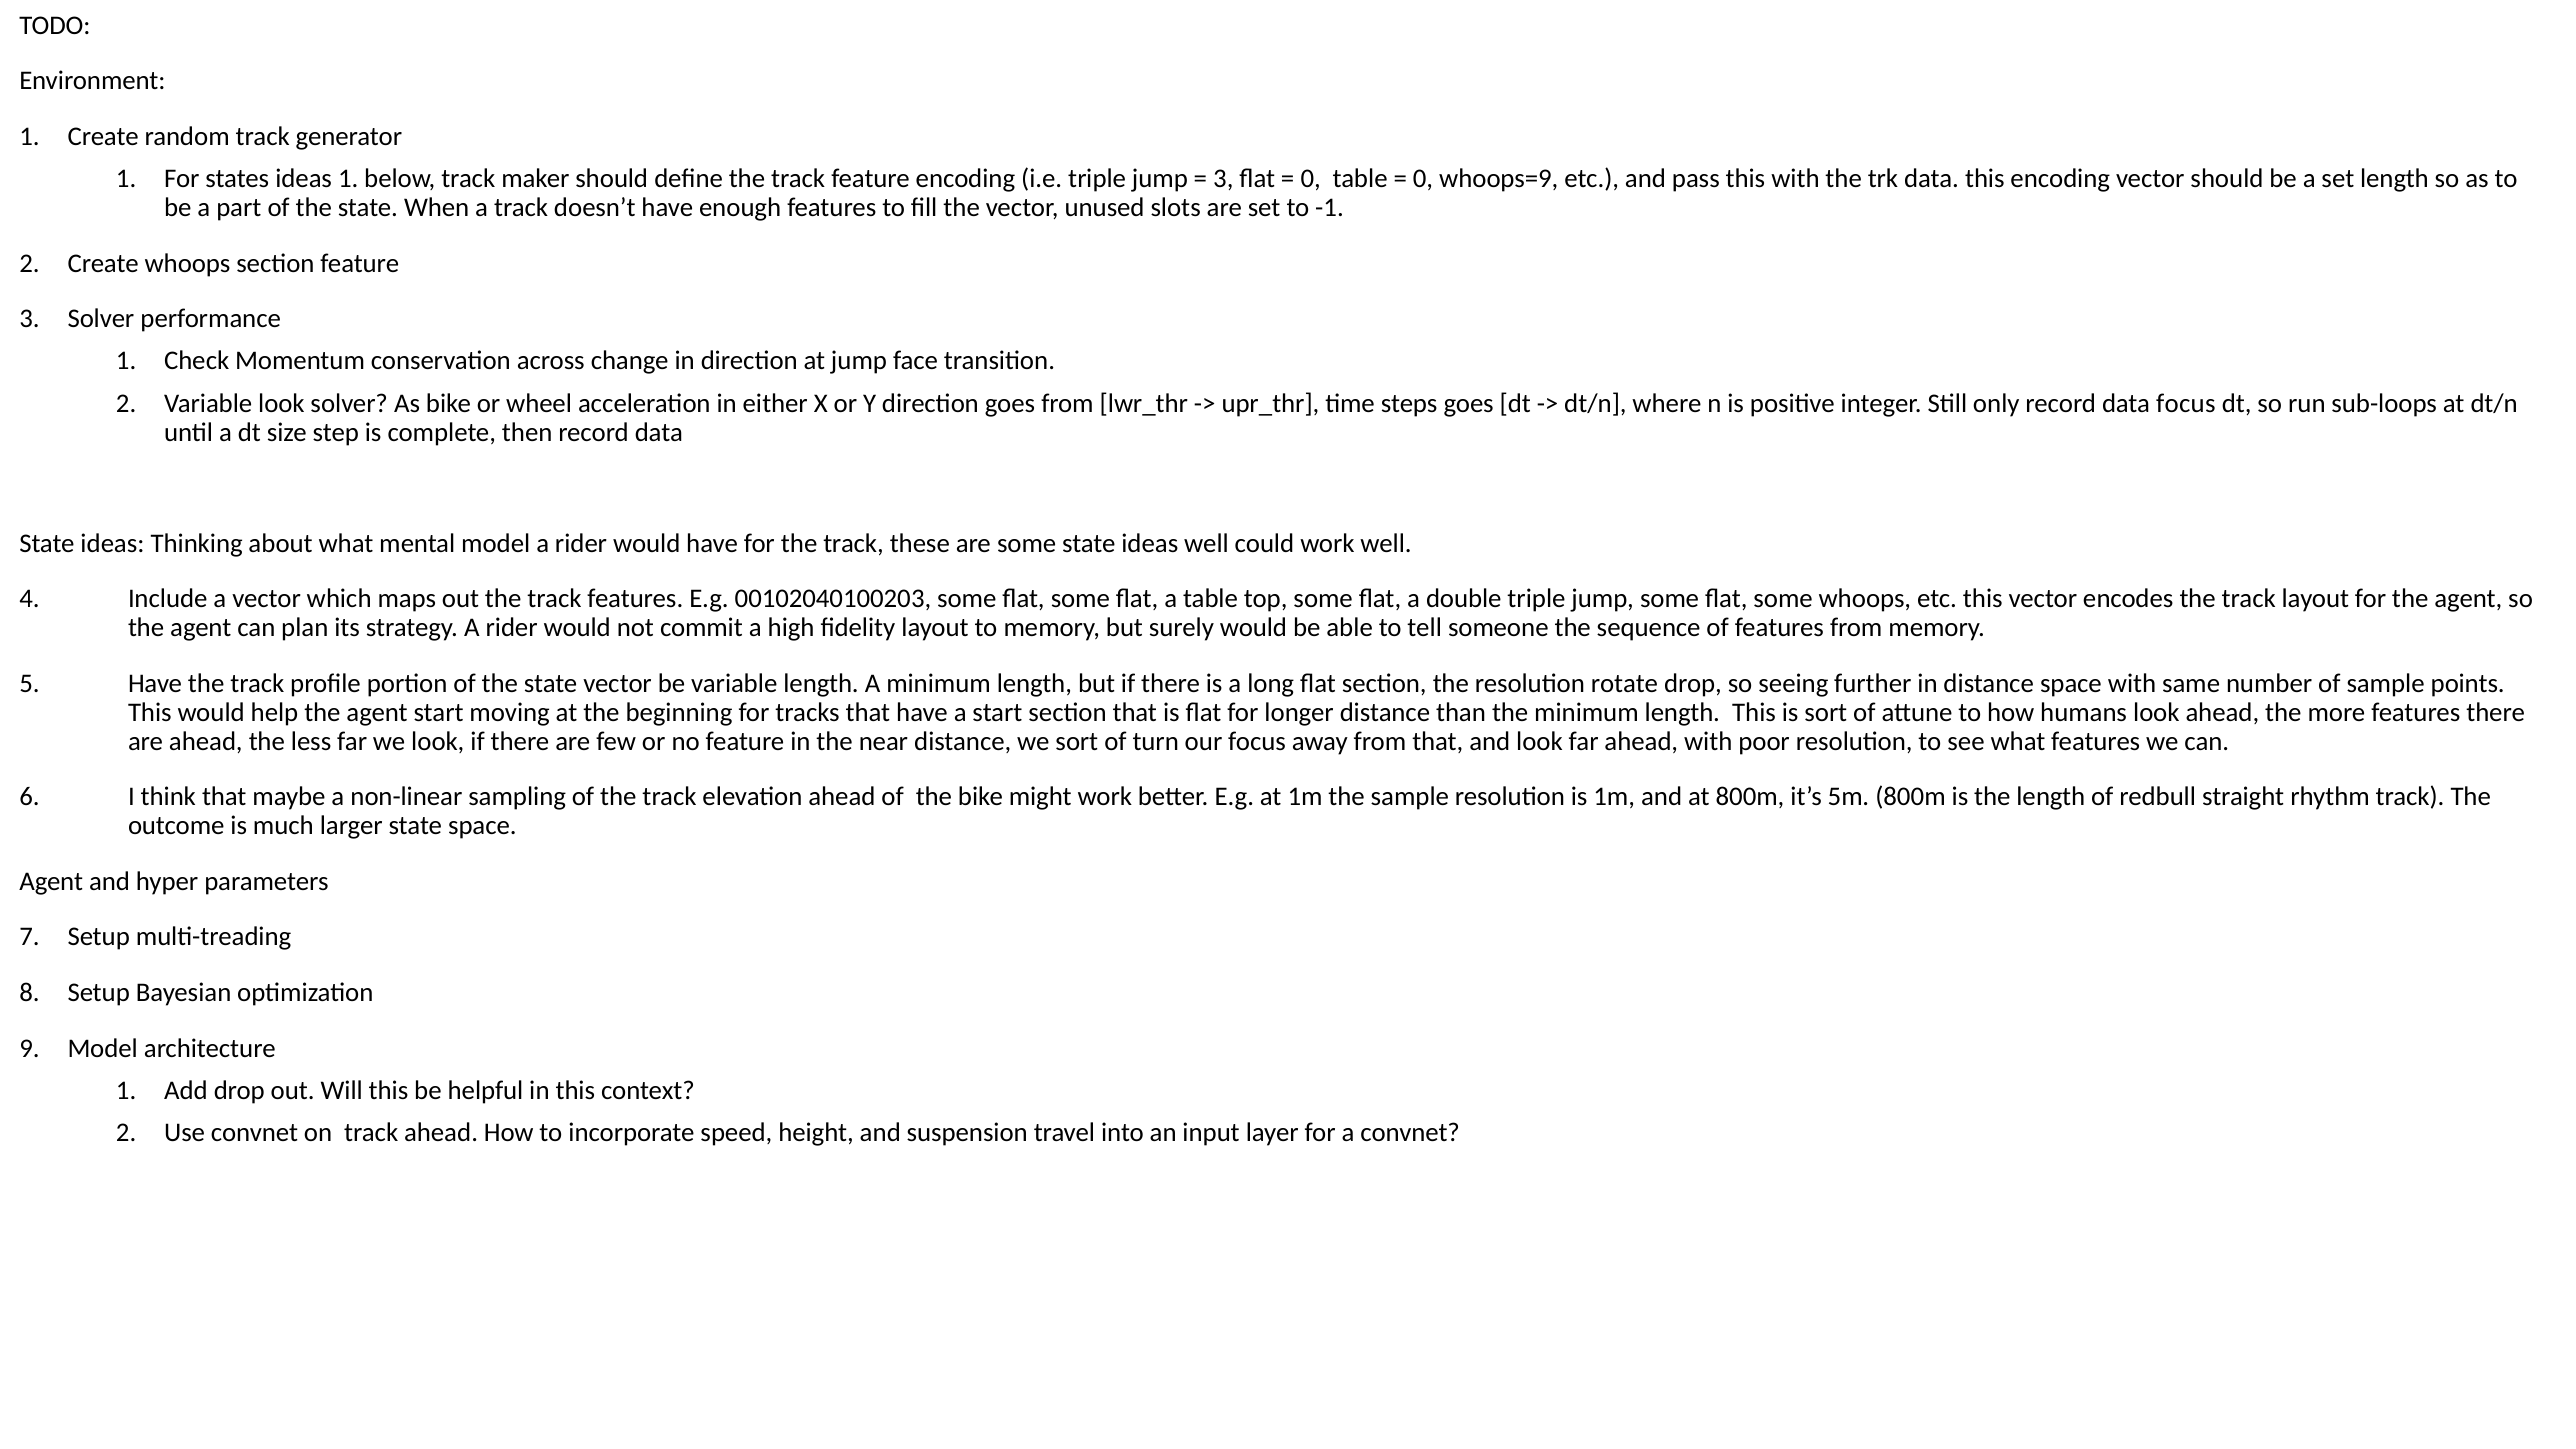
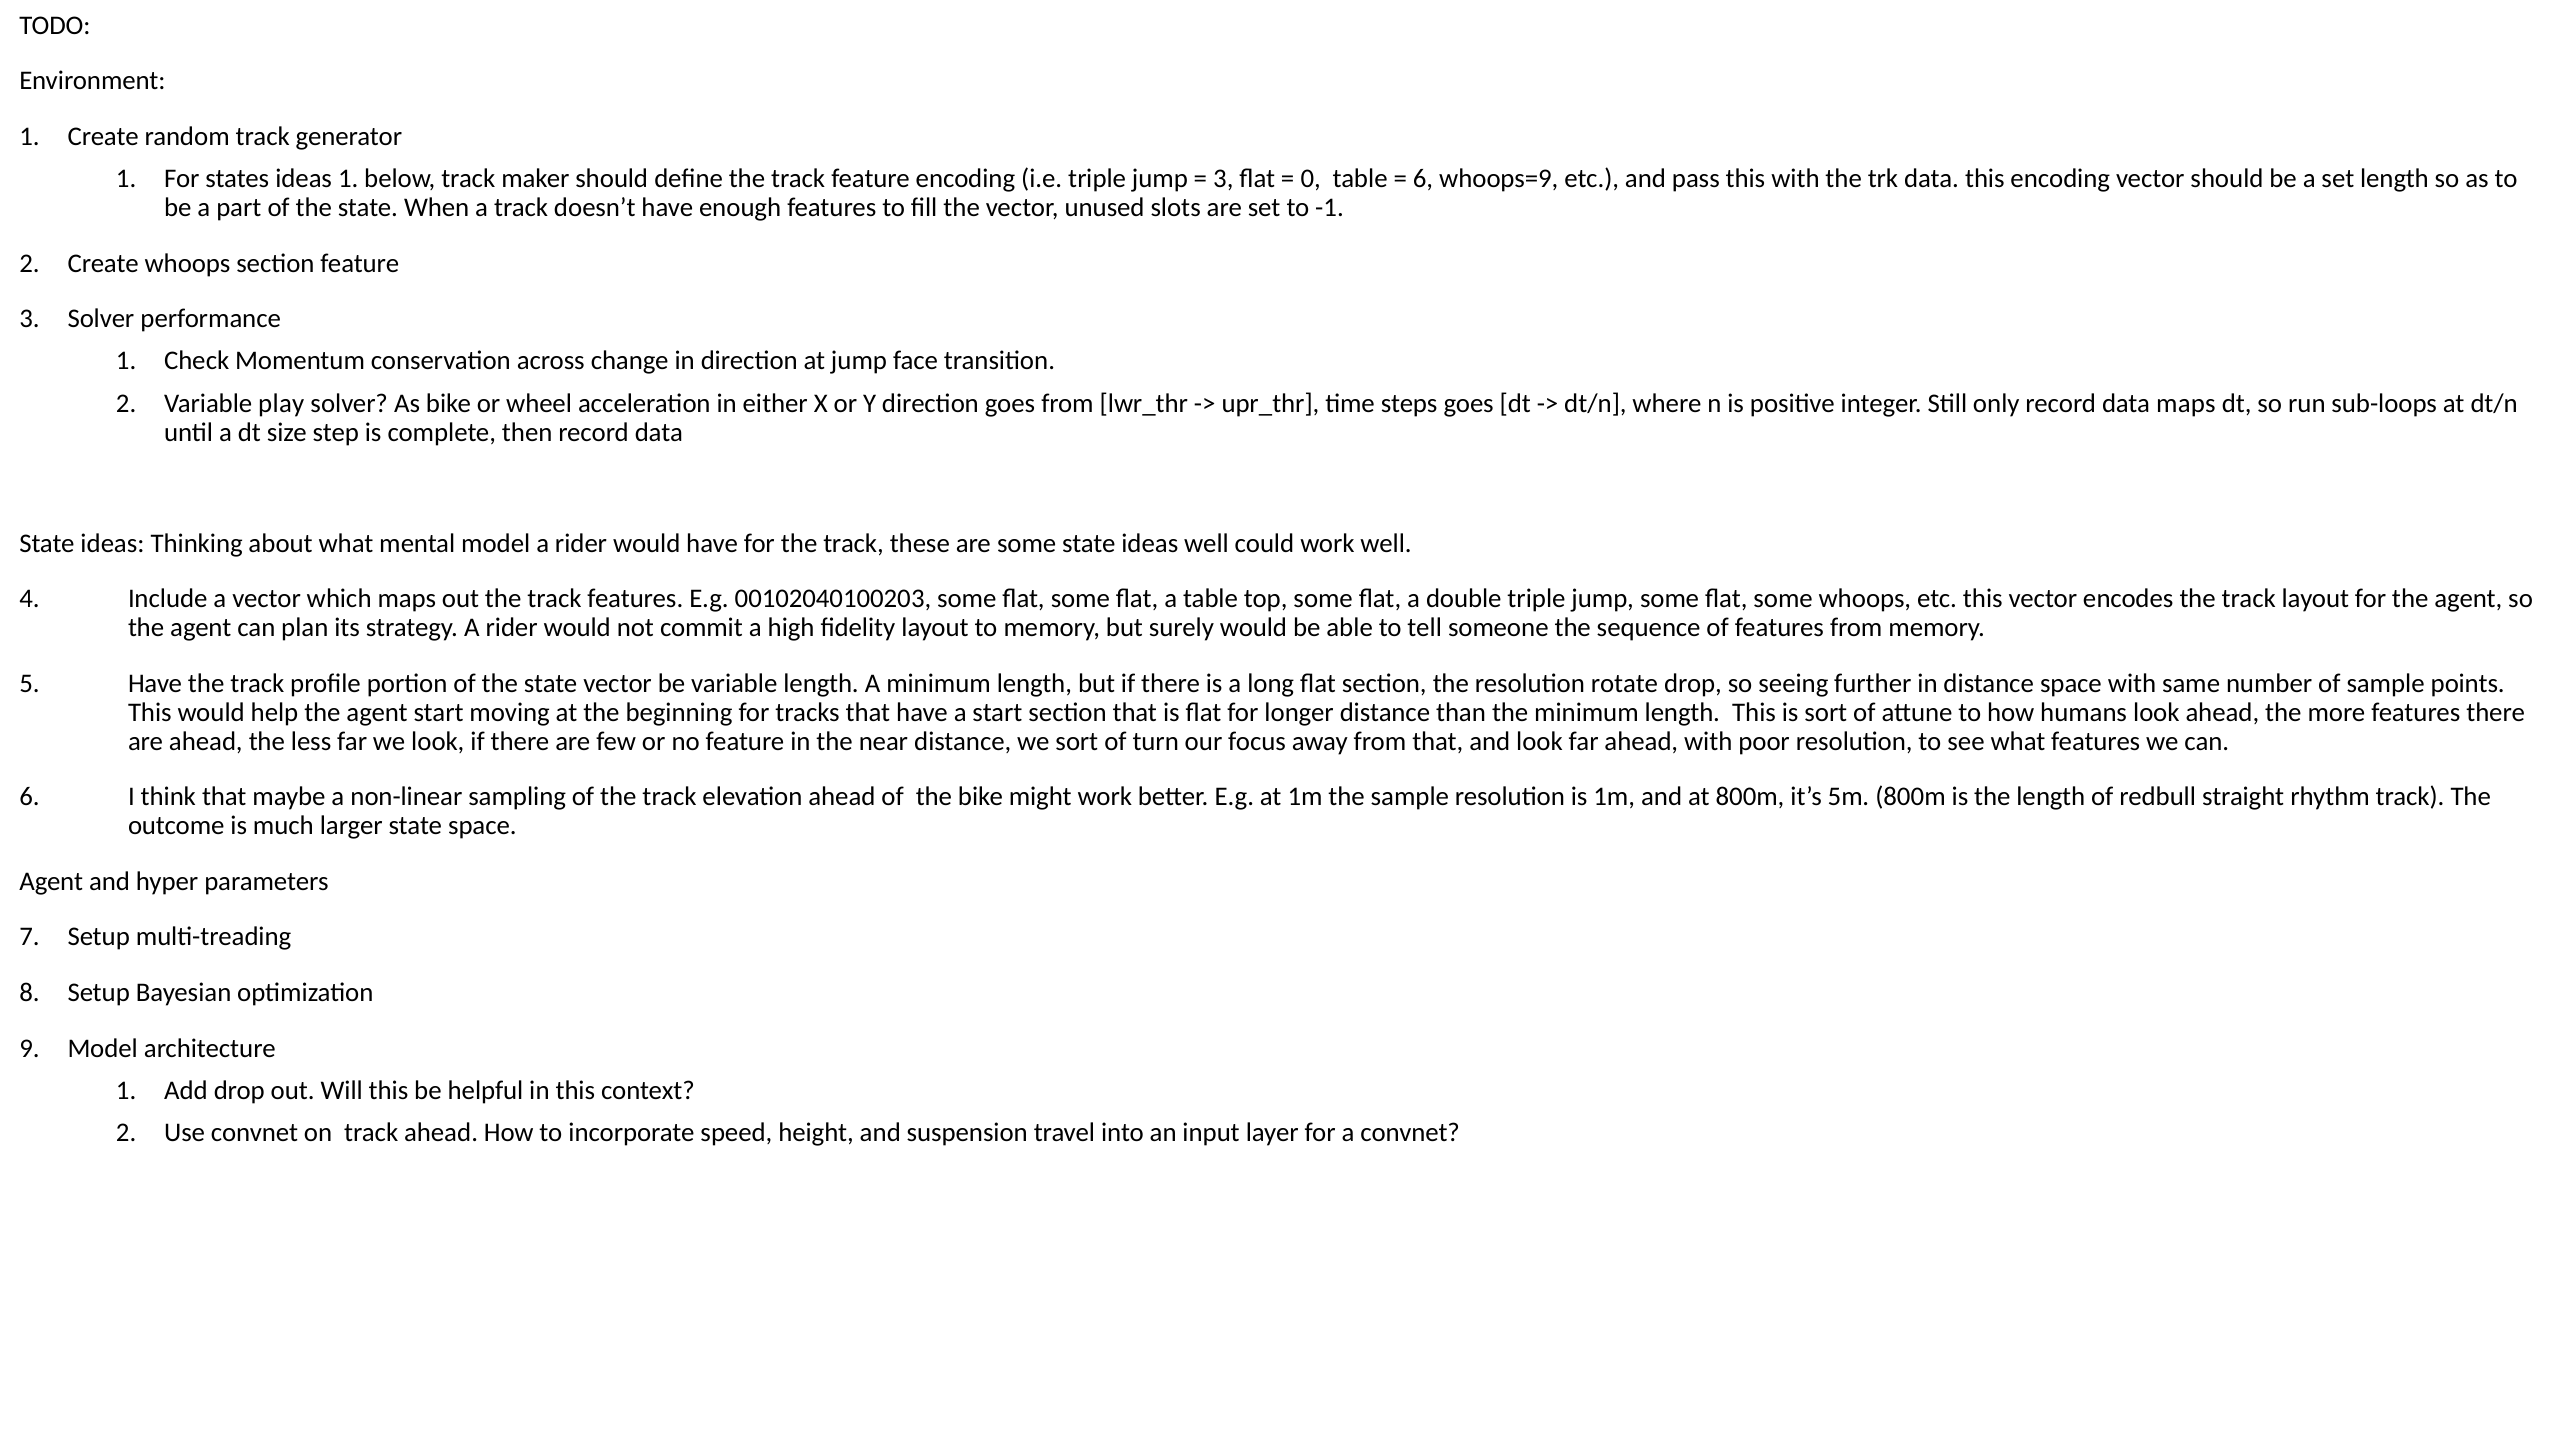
0 at (1423, 179): 0 -> 6
Variable look: look -> play
data focus: focus -> maps
